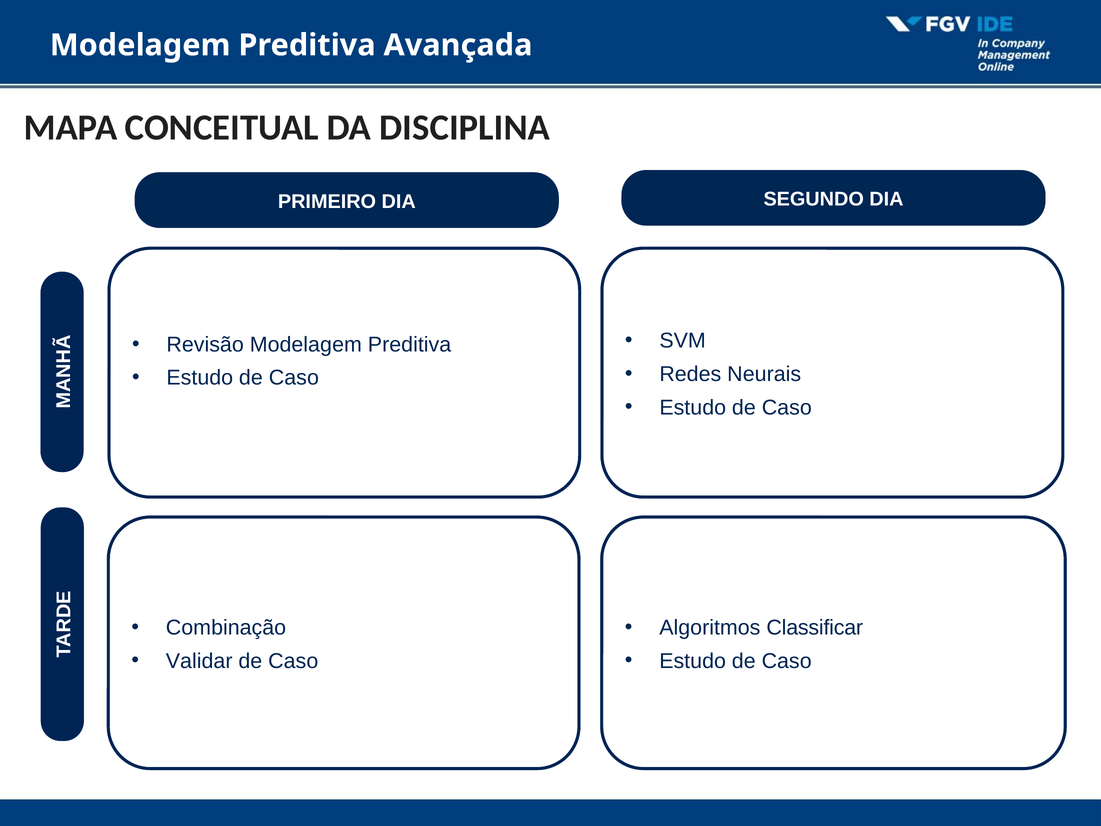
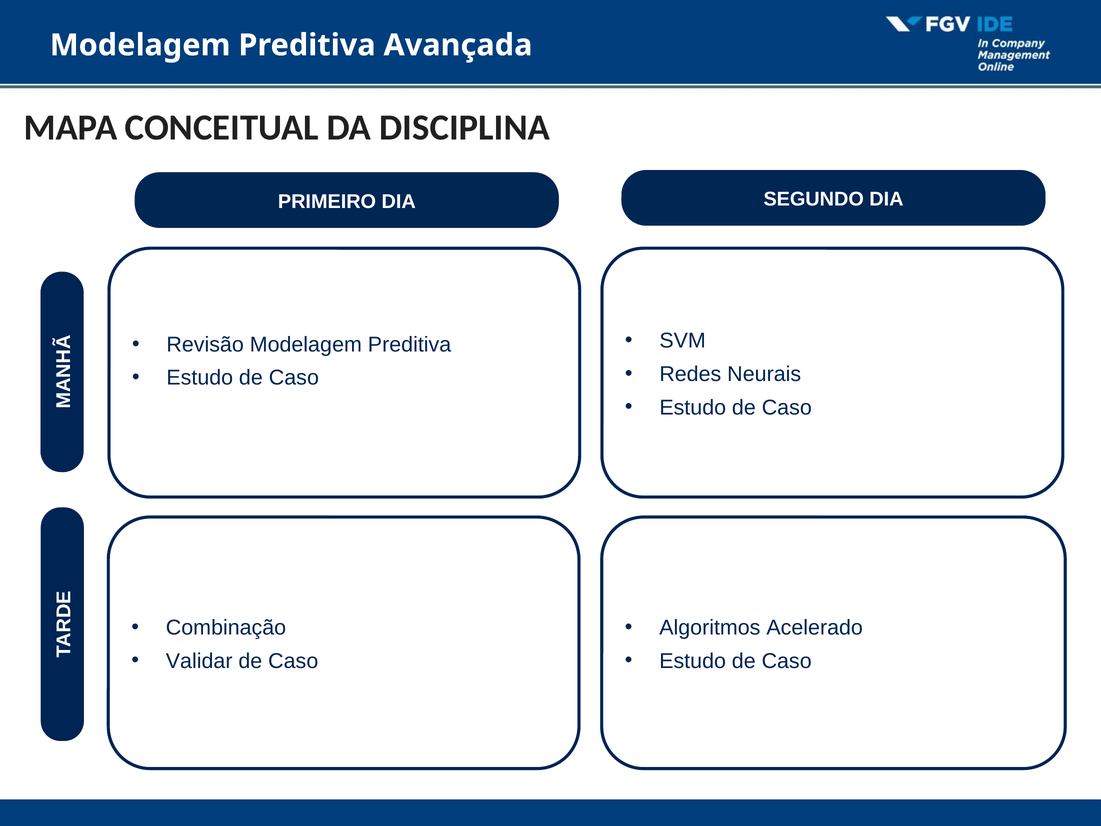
Classificar: Classificar -> Acelerado
